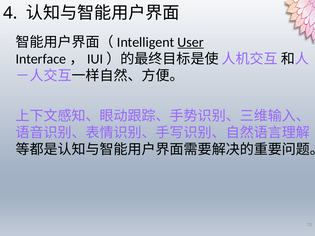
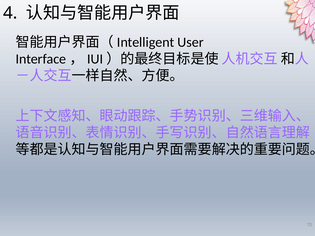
User underline: present -> none
